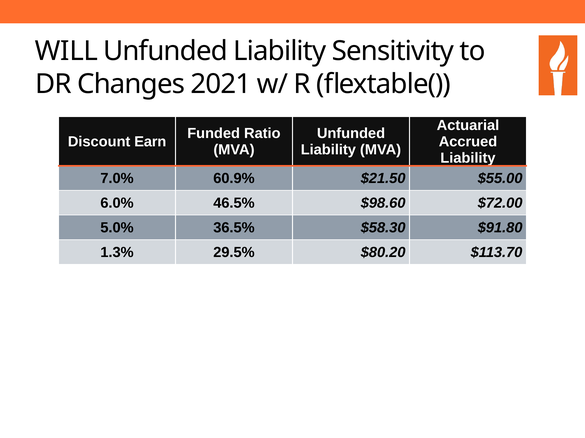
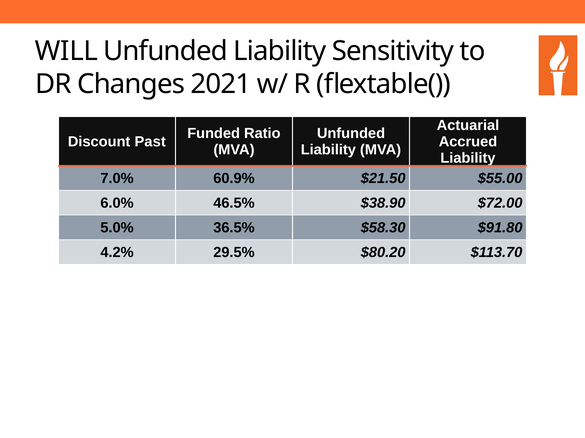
Earn: Earn -> Past
$98.60: $98.60 -> $38.90
1.3%: 1.3% -> 4.2%
